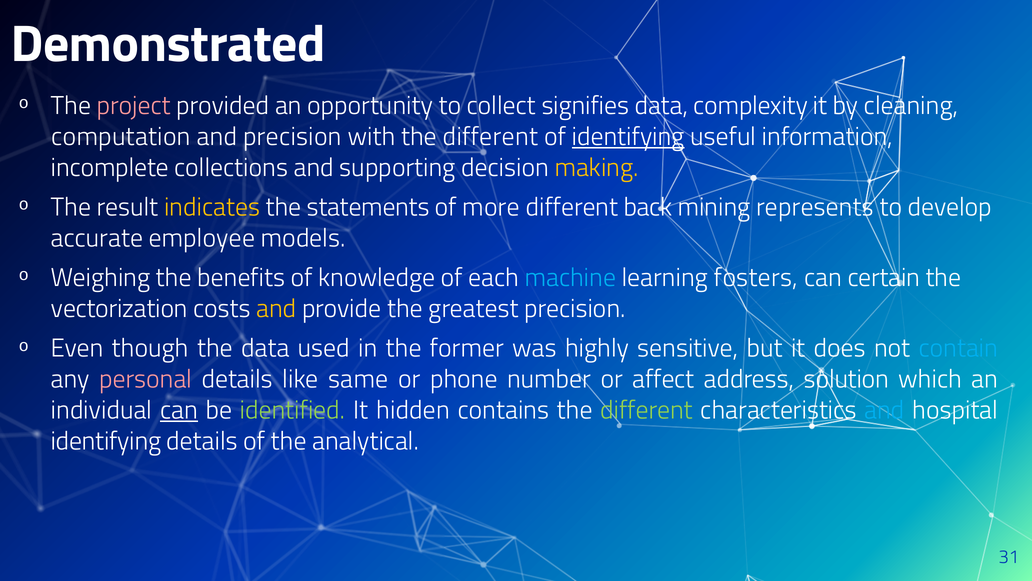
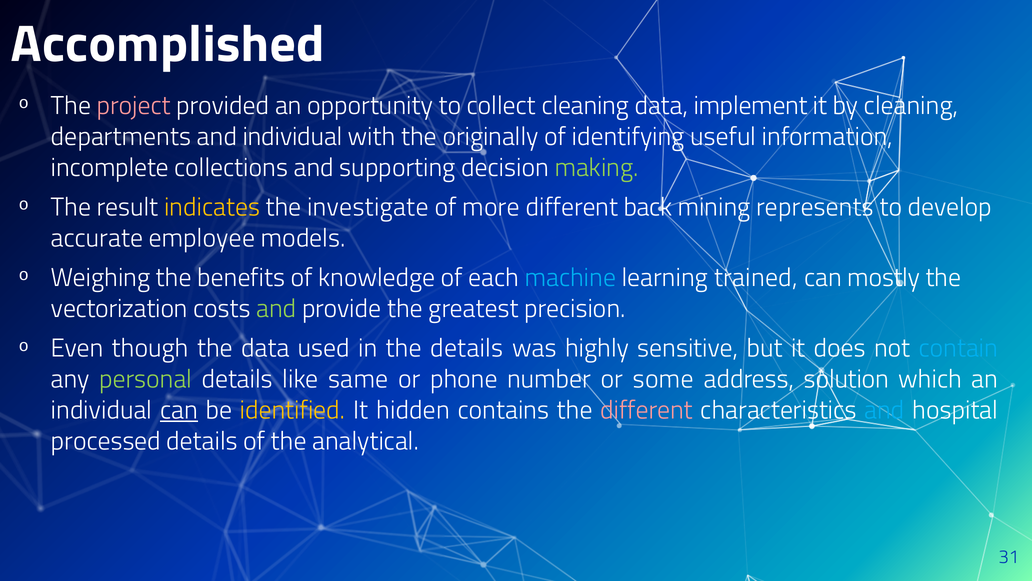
Demonstrated: Demonstrated -> Accomplished
collect signifies: signifies -> cleaning
complexity: complexity -> implement
computation: computation -> departments
and precision: precision -> individual
with the different: different -> originally
identifying at (628, 136) underline: present -> none
making colour: yellow -> light green
statements: statements -> investigate
fosters: fosters -> trained
certain: certain -> mostly
and at (276, 309) colour: yellow -> light green
the former: former -> details
personal colour: pink -> light green
affect: affect -> some
identified colour: light green -> yellow
different at (647, 410) colour: light green -> pink
identifying at (106, 441): identifying -> processed
